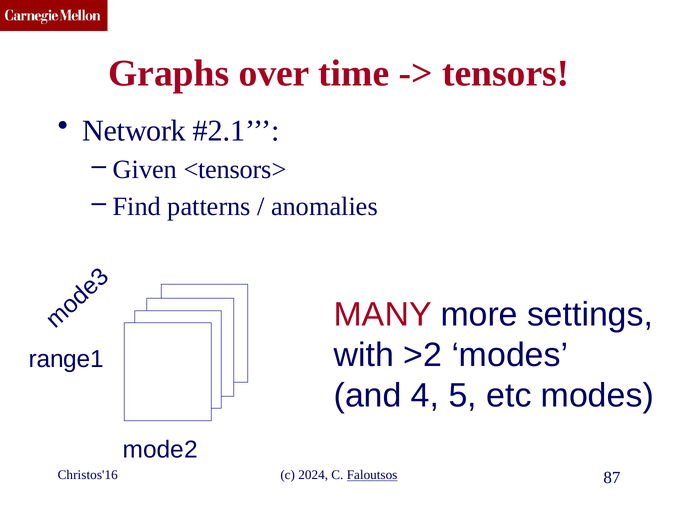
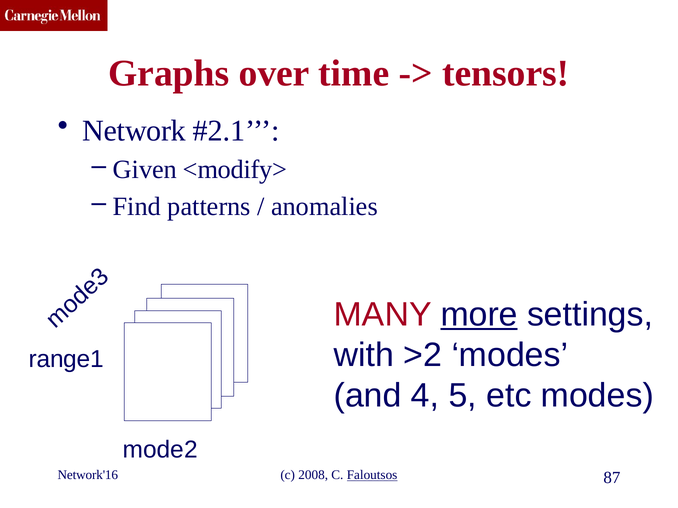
<tensors>: <tensors> -> <modify>
more underline: none -> present
Christos'16: Christos'16 -> Network'16
2024: 2024 -> 2008
